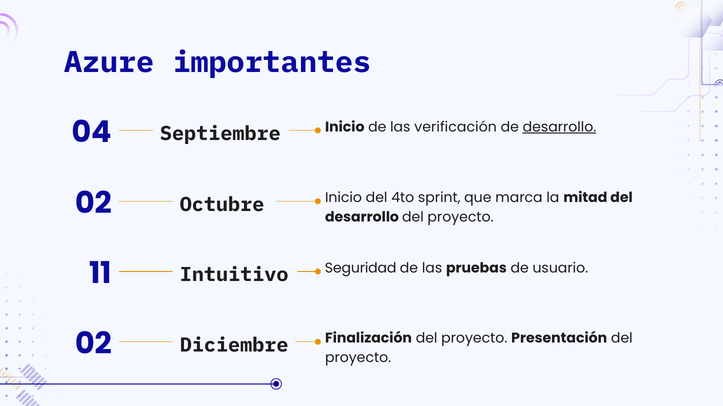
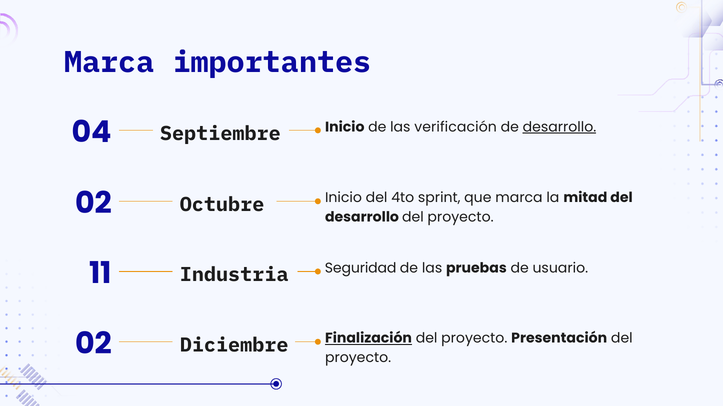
Azure at (109, 63): Azure -> Marca
Intuitivo: Intuitivo -> Industria
Finalización underline: none -> present
